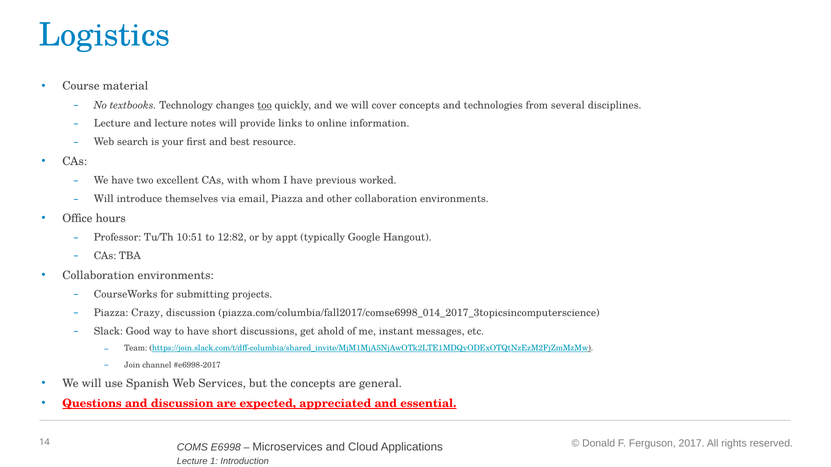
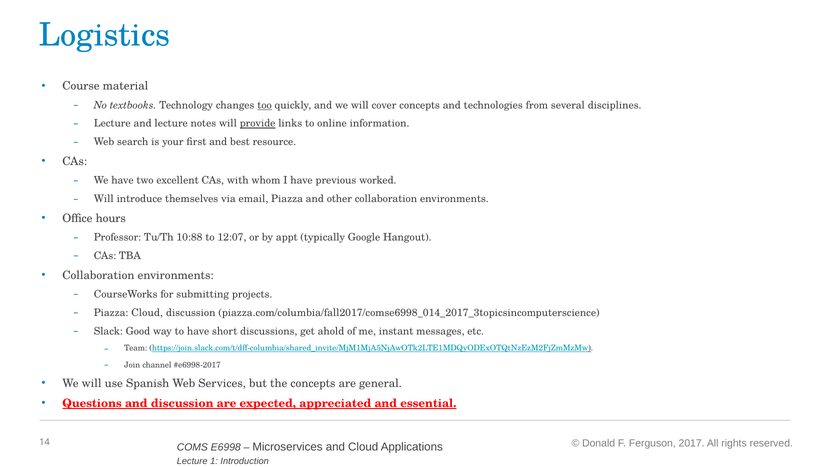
provide underline: none -> present
10:51: 10:51 -> 10:88
12:82: 12:82 -> 12:07
Piazza Crazy: Crazy -> Cloud
